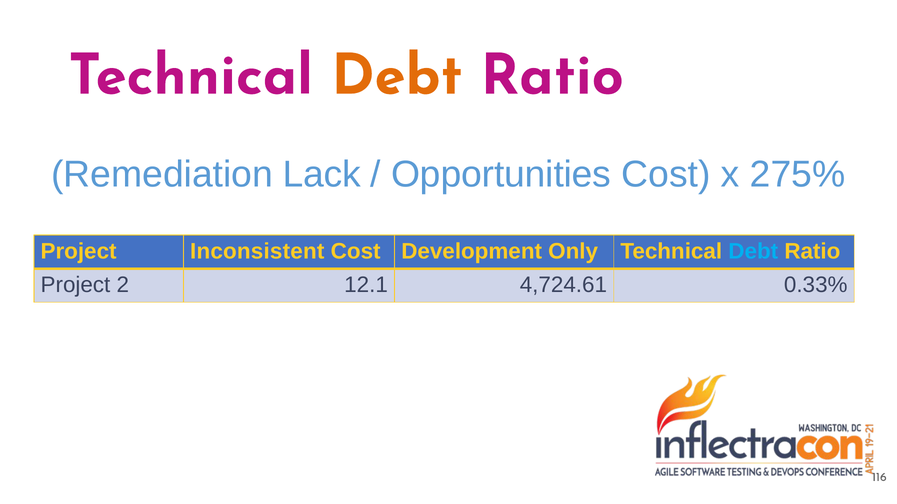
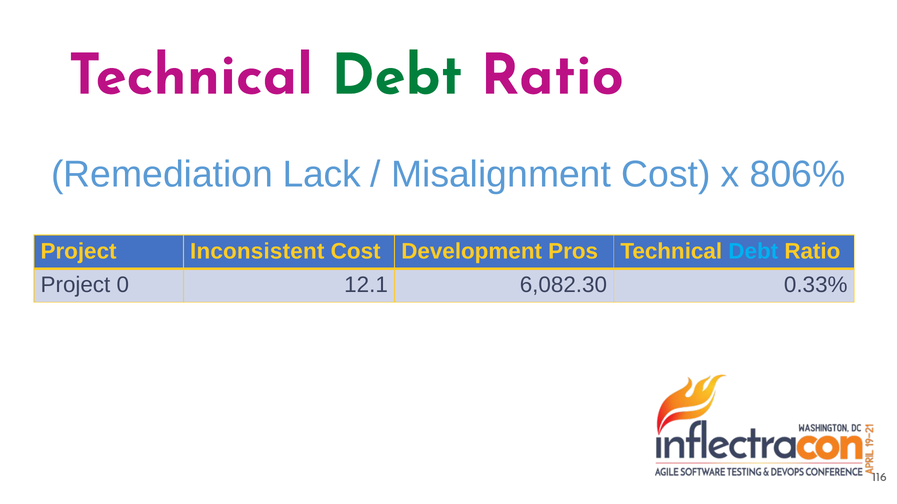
Debt at (397, 75) colour: orange -> green
Opportunities: Opportunities -> Misalignment
275%: 275% -> 806%
Only: Only -> Pros
2: 2 -> 0
4,724.61: 4,724.61 -> 6,082.30
